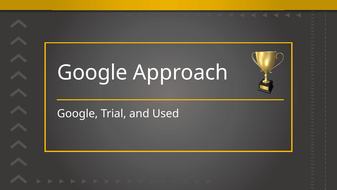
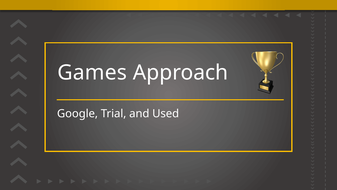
Google at (92, 72): Google -> Games
